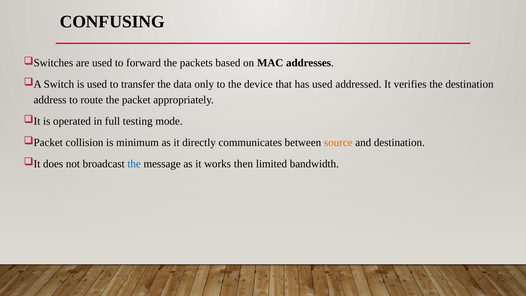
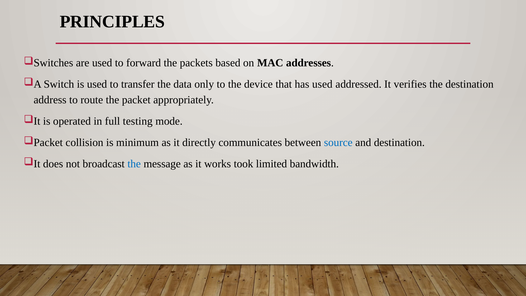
CONFUSING: CONFUSING -> PRINCIPLES
source colour: orange -> blue
then: then -> took
